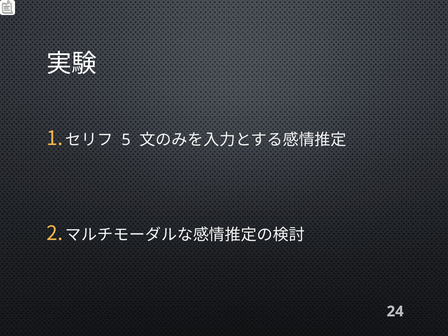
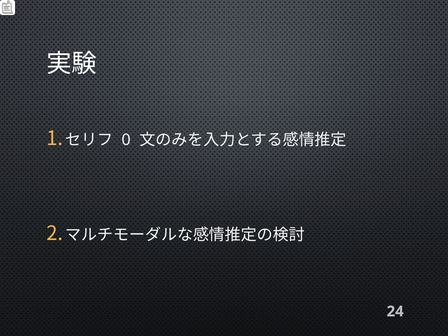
5: 5 -> 0
